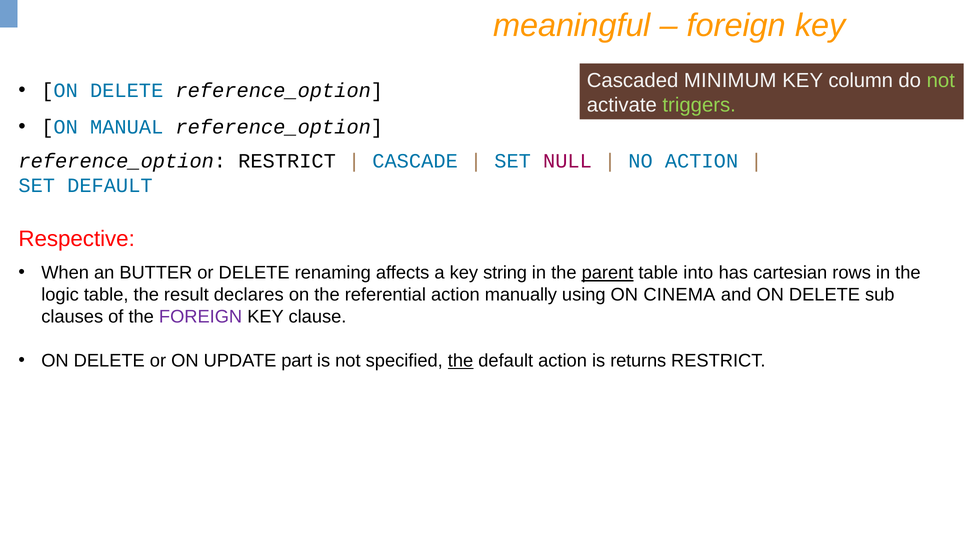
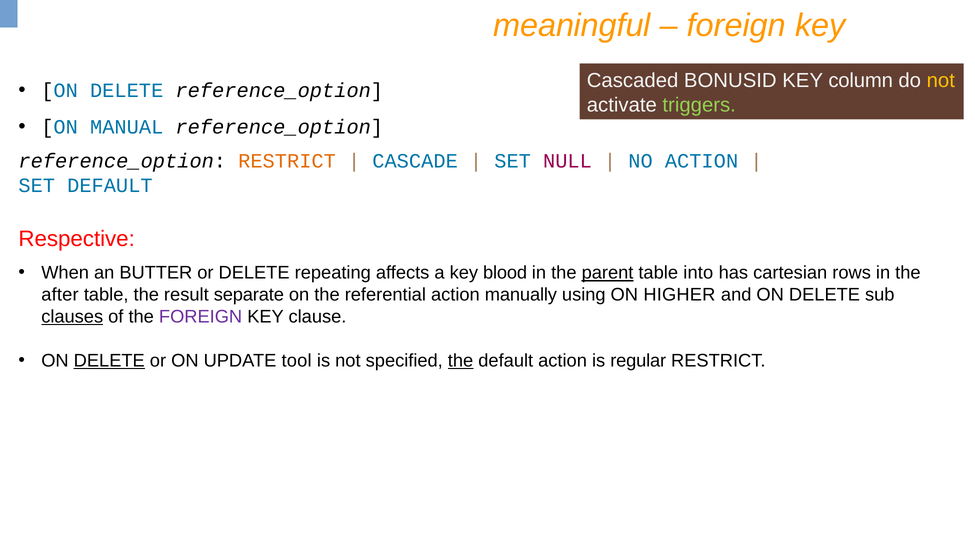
MINIMUM: MINIMUM -> BONUSID
not at (941, 81) colour: light green -> yellow
RESTRICT at (287, 161) colour: black -> orange
renaming: renaming -> repeating
string: string -> blood
logic: logic -> after
declares: declares -> separate
CINEMA: CINEMA -> HIGHER
clauses underline: none -> present
DELETE at (109, 361) underline: none -> present
part: part -> tool
returns: returns -> regular
